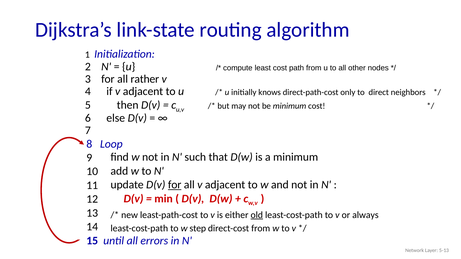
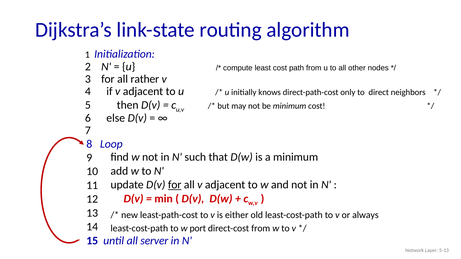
old underline: present -> none
step: step -> port
errors: errors -> server
